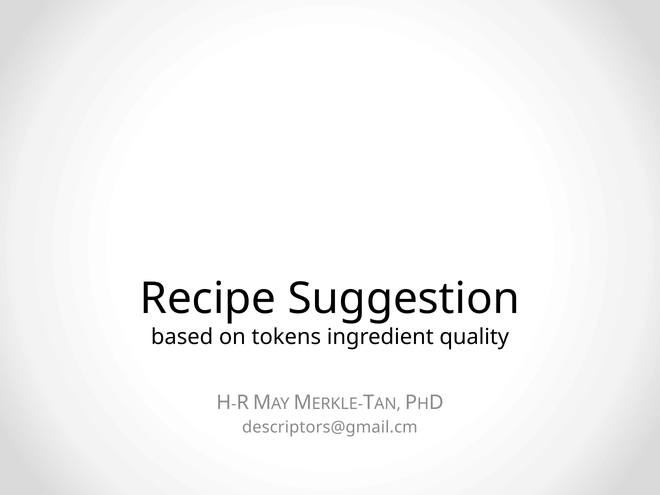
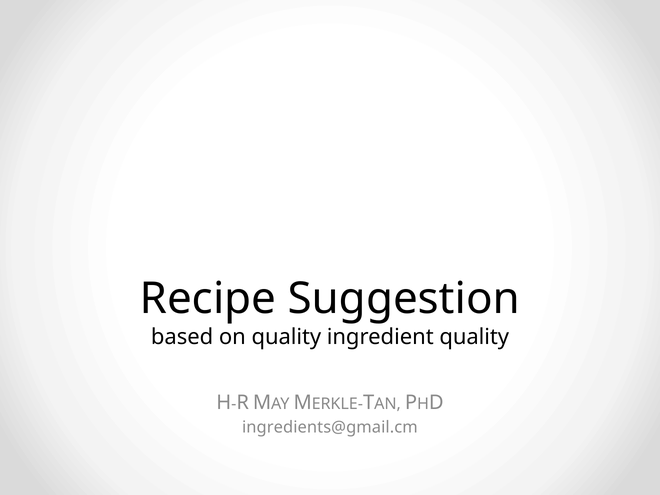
on tokens: tokens -> quality
descriptors@gmail.cm: descriptors@gmail.cm -> ingredients@gmail.cm
